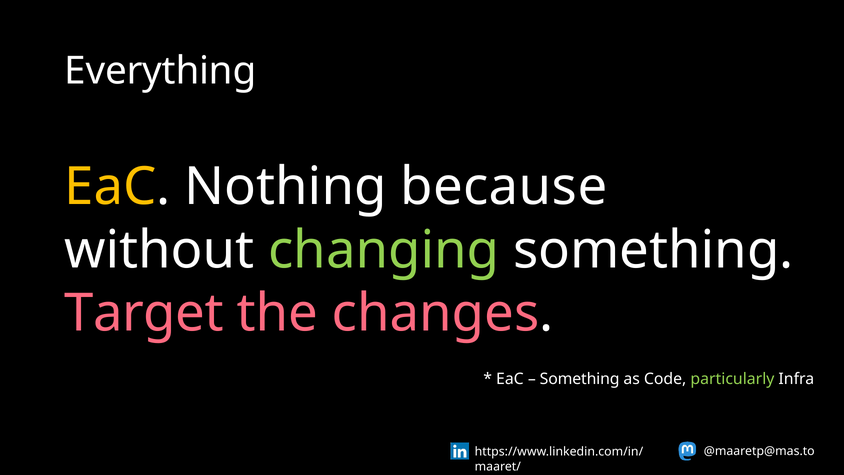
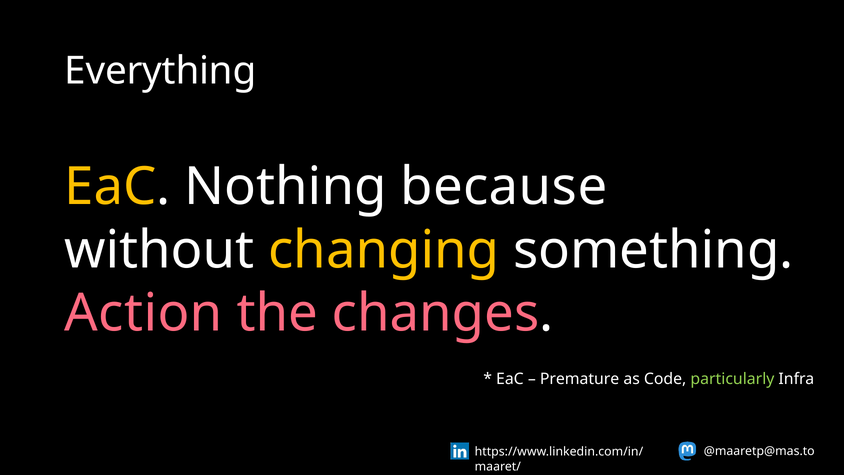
changing colour: light green -> yellow
Target: Target -> Action
Something at (580, 379): Something -> Premature
